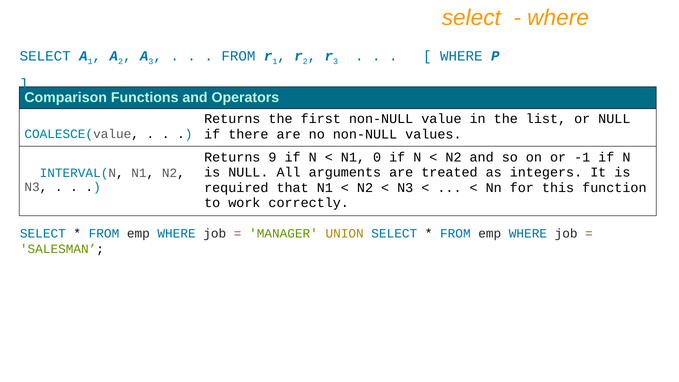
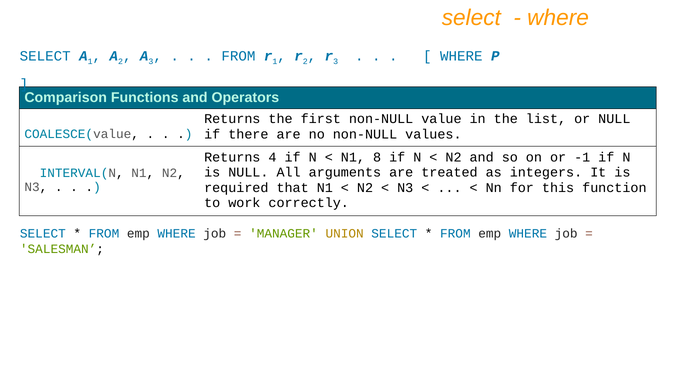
9: 9 -> 4
0: 0 -> 8
